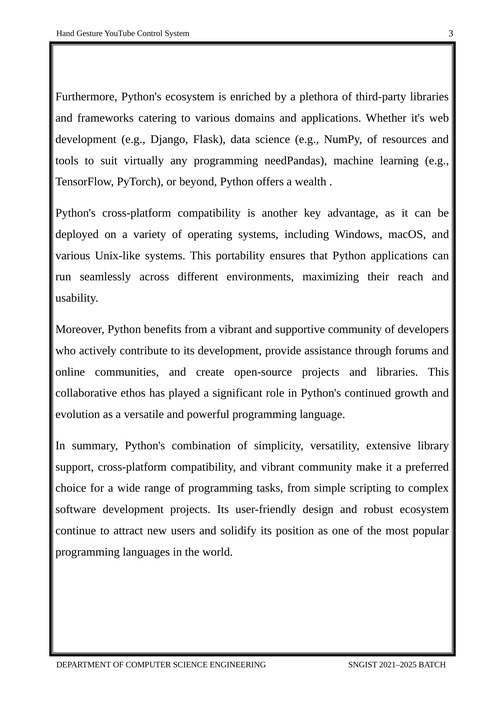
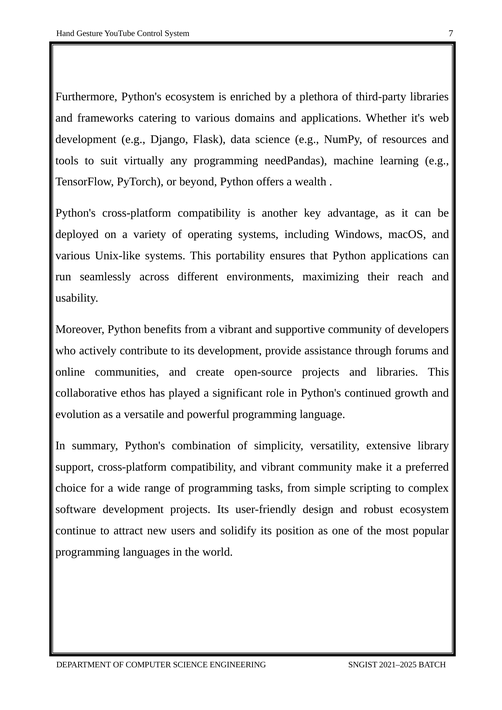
3: 3 -> 7
